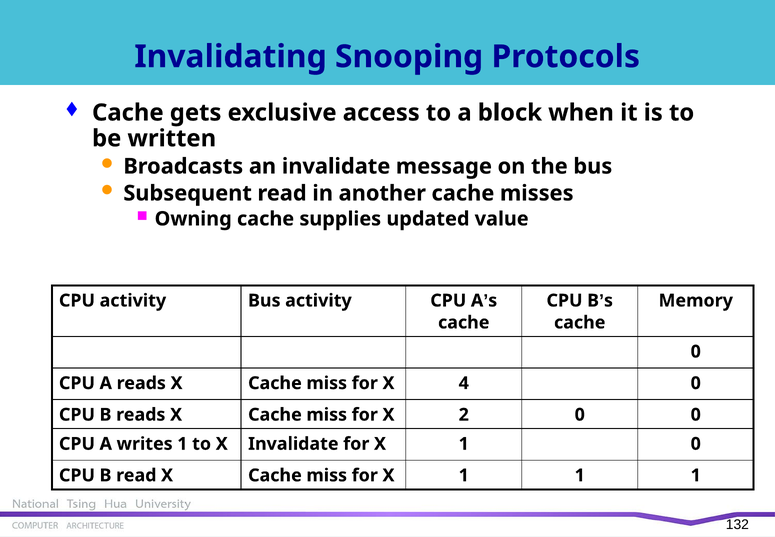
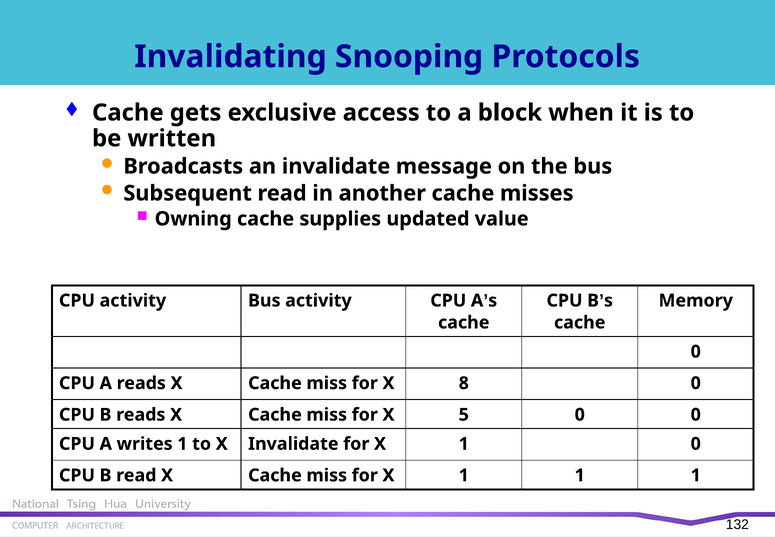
4: 4 -> 8
2: 2 -> 5
